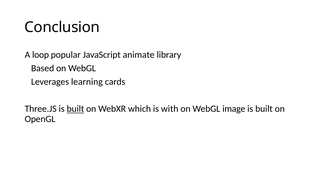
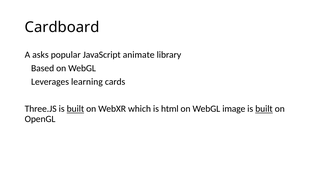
Conclusion: Conclusion -> Cardboard
loop: loop -> asks
with: with -> html
built at (264, 109) underline: none -> present
